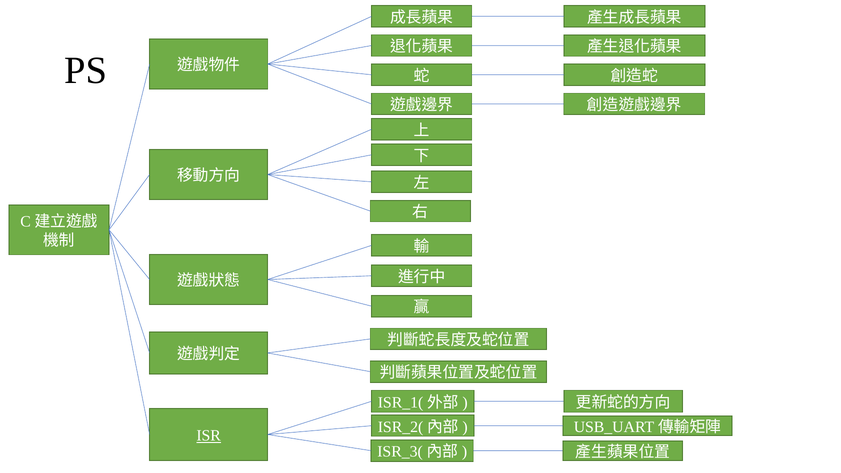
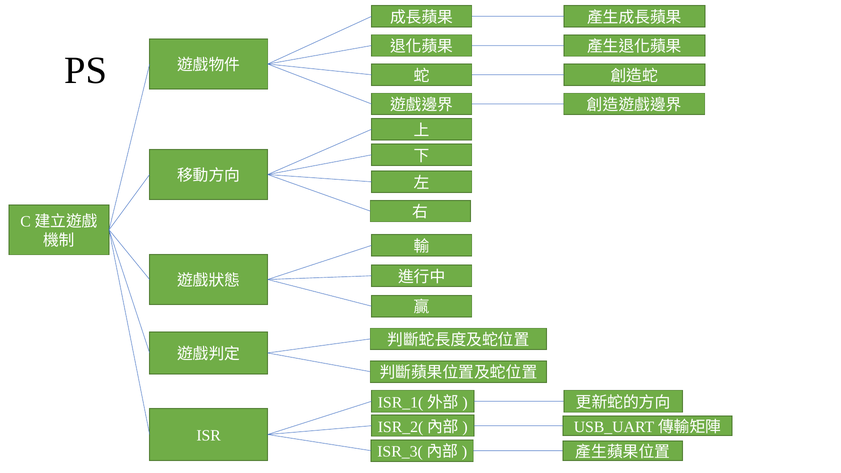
ISR underline: present -> none
